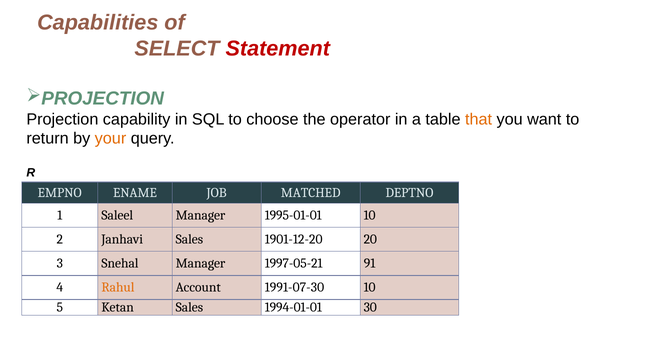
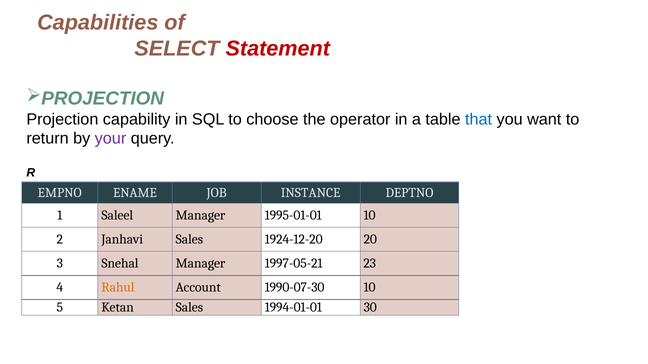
that colour: orange -> blue
your colour: orange -> purple
MATCHED: MATCHED -> INSTANCE
1901-12-20: 1901-12-20 -> 1924-12-20
91: 91 -> 23
1991-07-30: 1991-07-30 -> 1990-07-30
